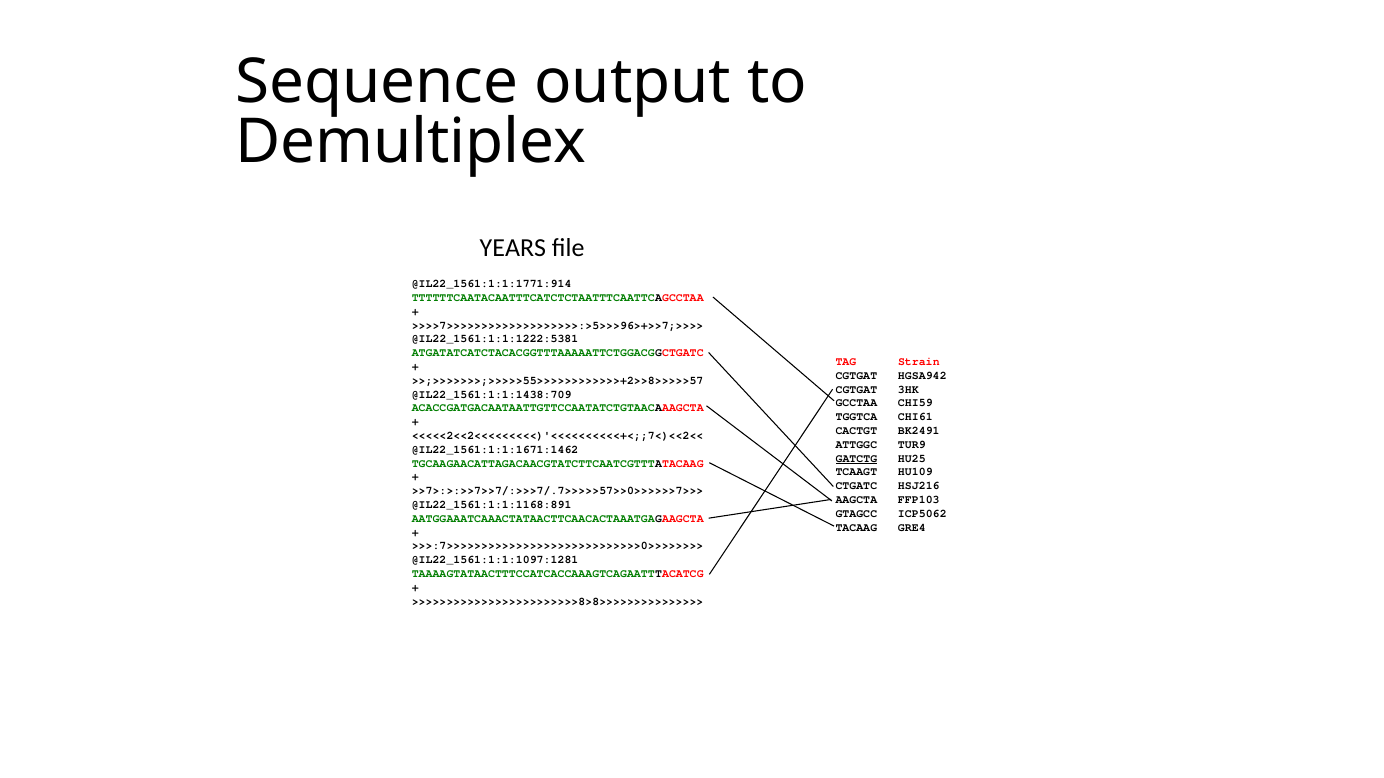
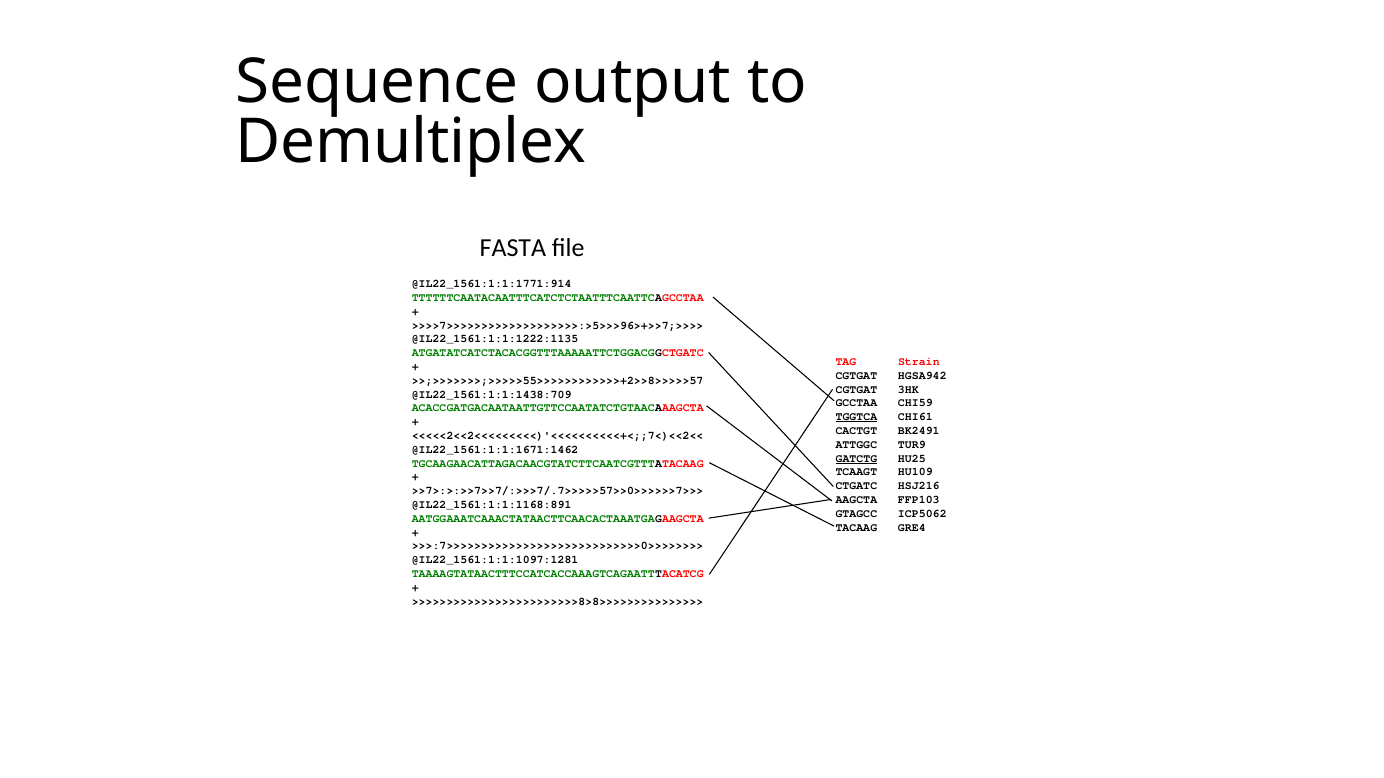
YEARS: YEARS -> FASTA
@IL22_1561:1:1:1222:5381: @IL22_1561:1:1:1222:5381 -> @IL22_1561:1:1:1222:1135
TGGTCA underline: none -> present
